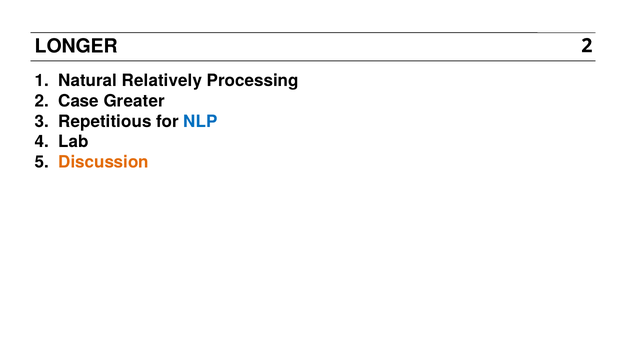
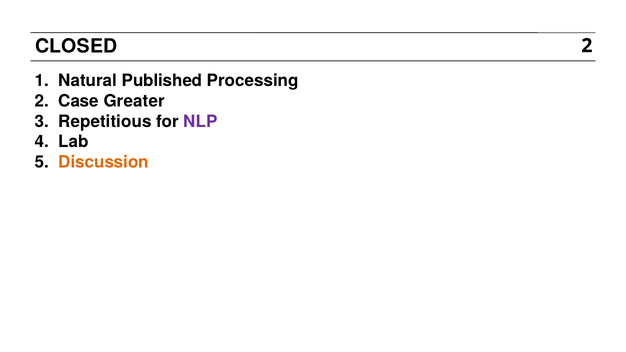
LONGER: LONGER -> CLOSED
Relatively: Relatively -> Published
NLP colour: blue -> purple
